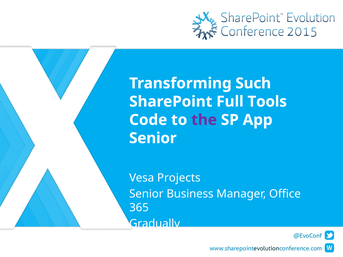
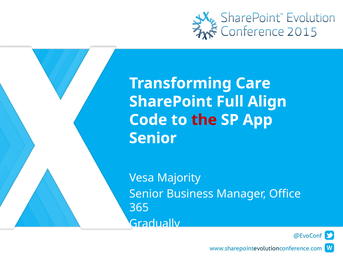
Such: Such -> Care
Tools: Tools -> Align
the colour: purple -> red
Projects: Projects -> Majority
